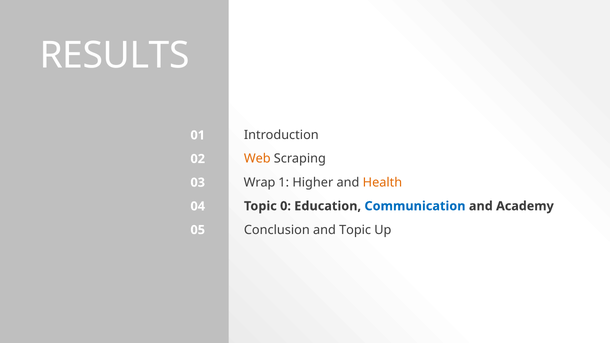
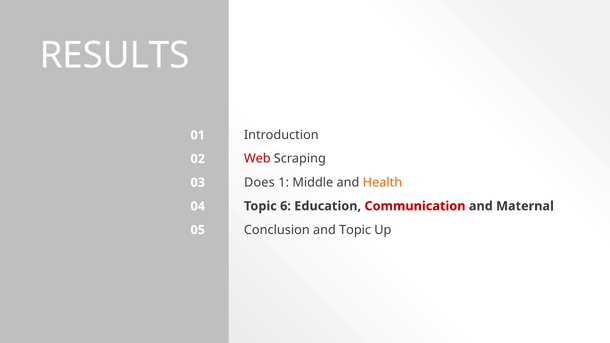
Web colour: orange -> red
Wrap: Wrap -> Does
Higher: Higher -> Middle
0: 0 -> 6
Communication colour: blue -> red
Academy: Academy -> Maternal
